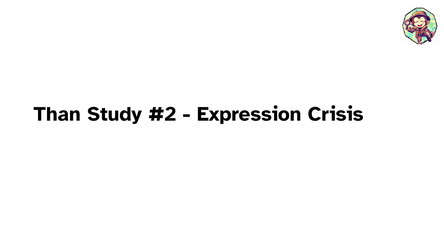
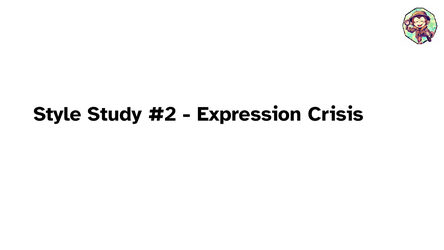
Than: Than -> Style
